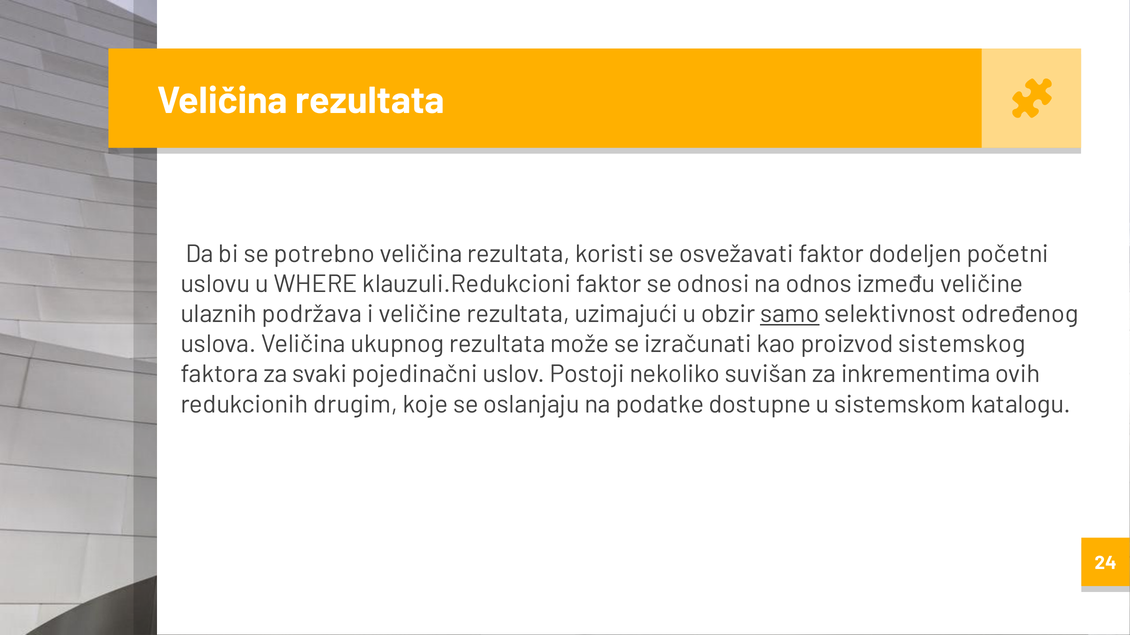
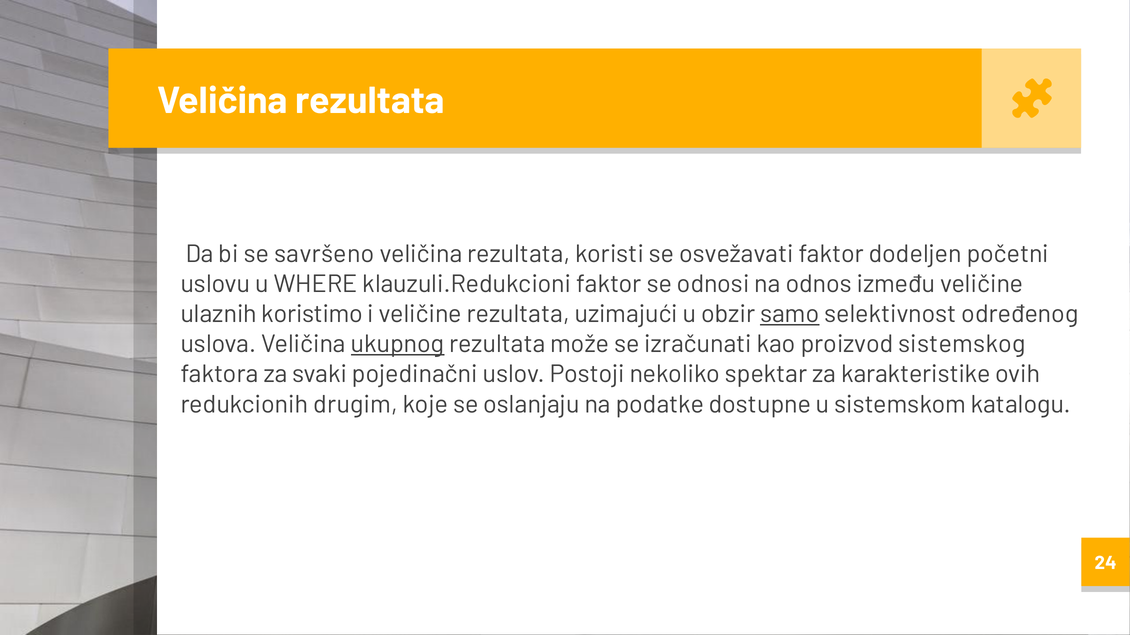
potrebno: potrebno -> savršeno
podržava: podržava -> koristimo
ukupnog underline: none -> present
suvišan: suvišan -> spektar
inkrementima: inkrementima -> karakteristike
